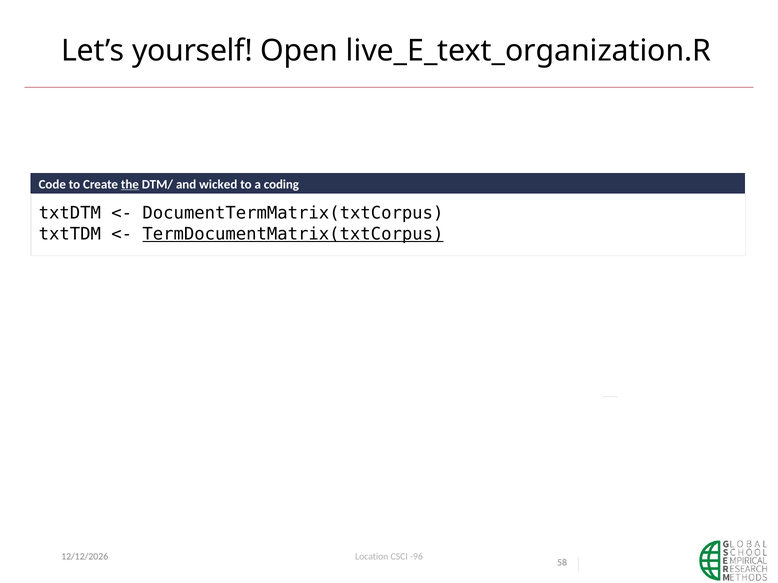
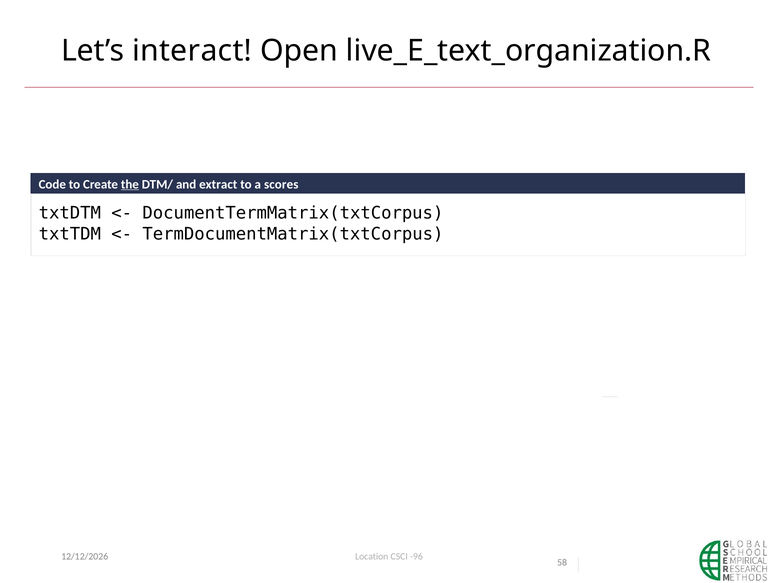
yourself: yourself -> interact
wicked: wicked -> extract
coding: coding -> scores
TermDocumentMatrix(txtCorpus underline: present -> none
